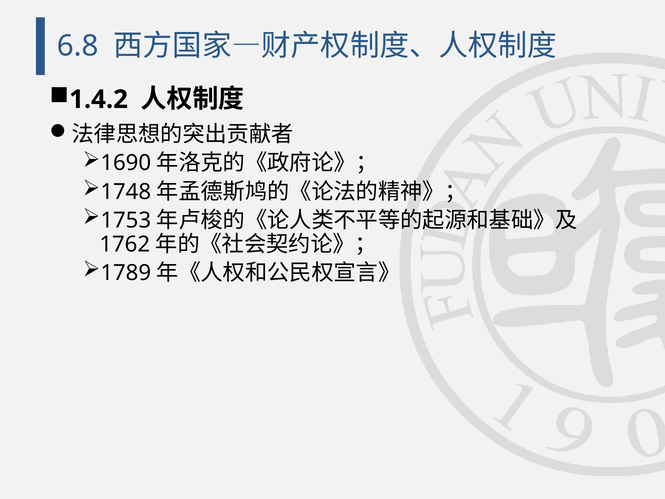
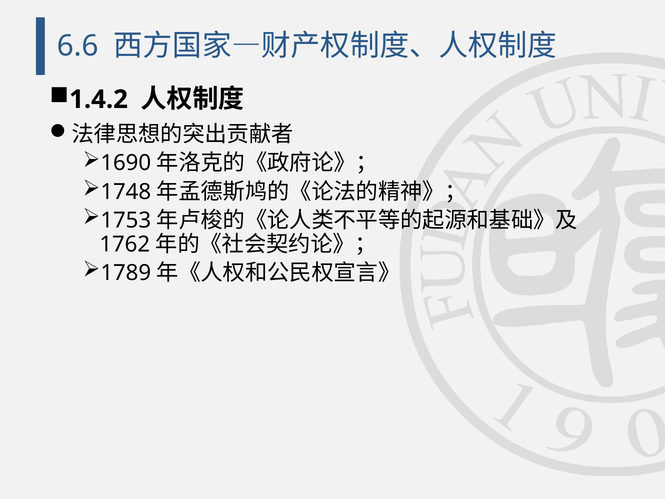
6.8: 6.8 -> 6.6
